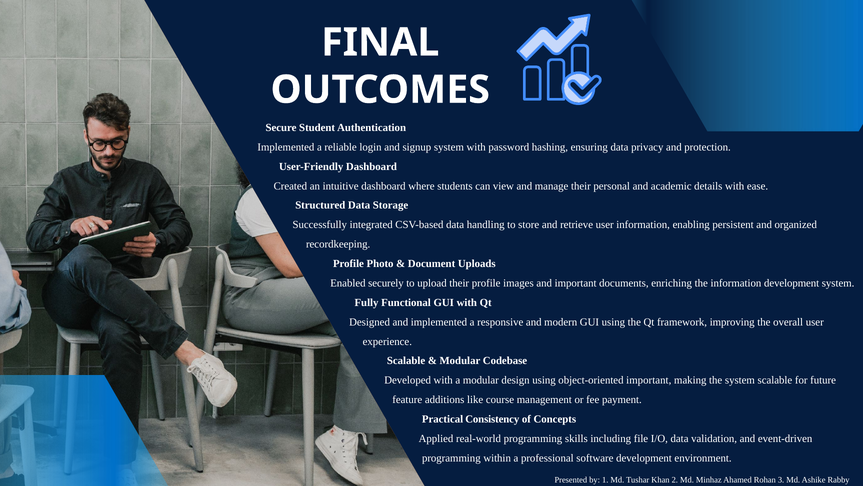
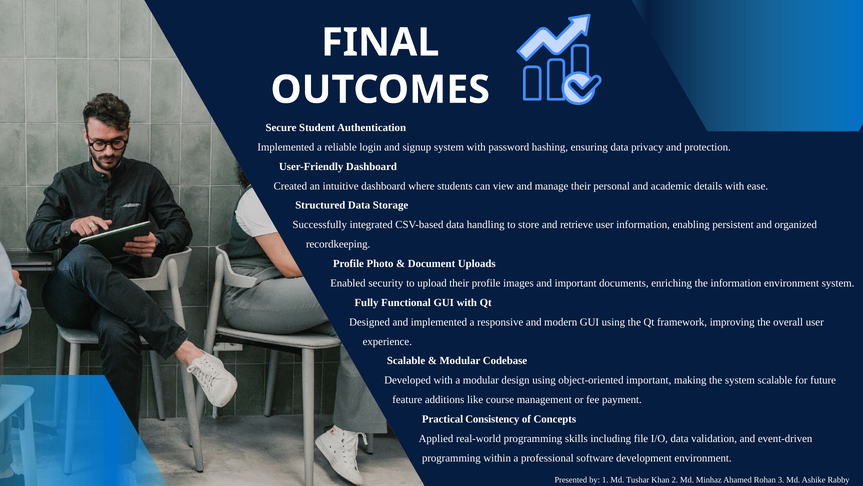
securely: securely -> security
information development: development -> environment
